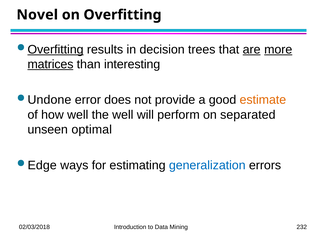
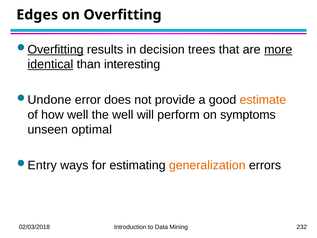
Novel: Novel -> Edges
are underline: present -> none
matrices: matrices -> identical
separated: separated -> symptoms
Edge: Edge -> Entry
generalization colour: blue -> orange
